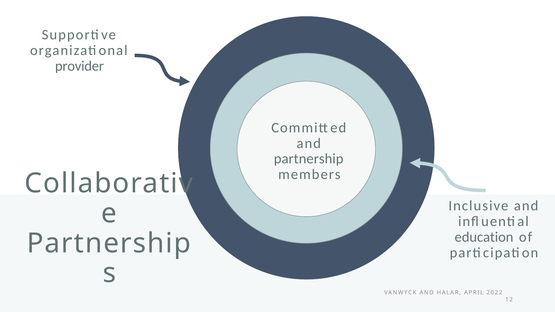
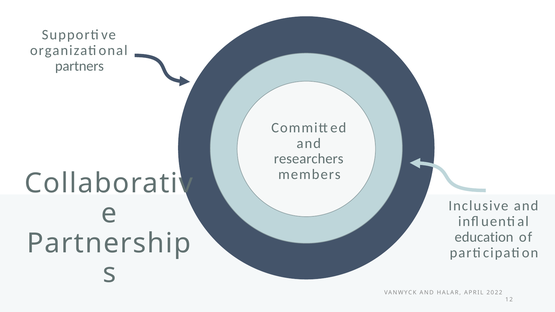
provider: provider -> partners
partnership at (309, 159): partnership -> researchers
